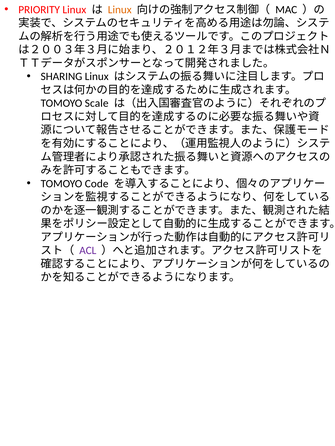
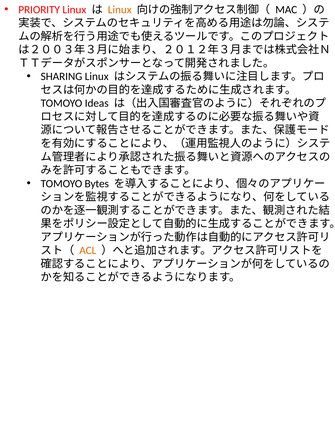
Scale: Scale -> Ideas
Code: Code -> Bytes
ACL colour: purple -> orange
